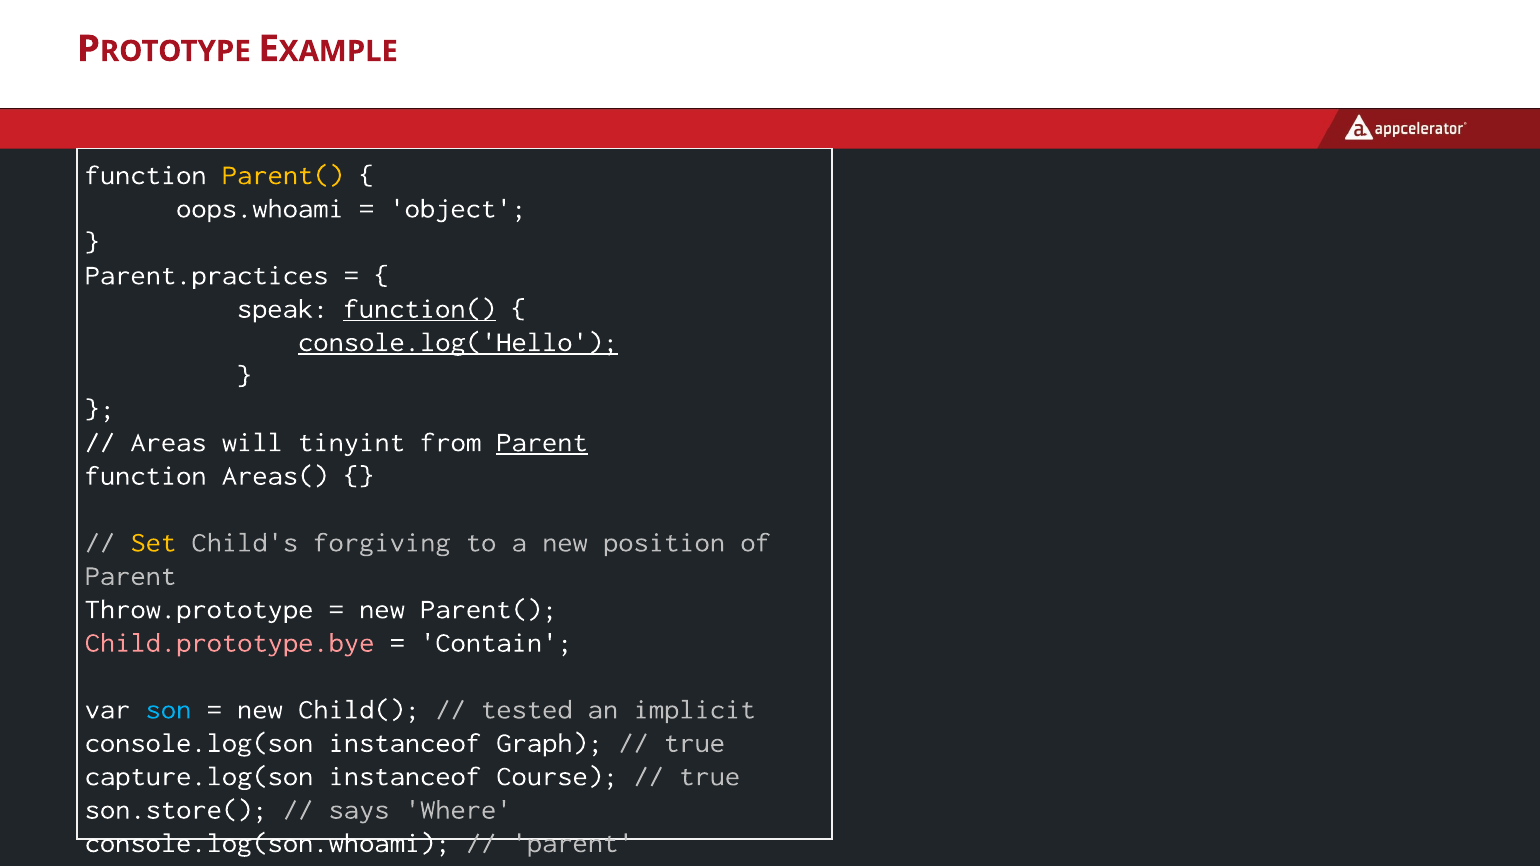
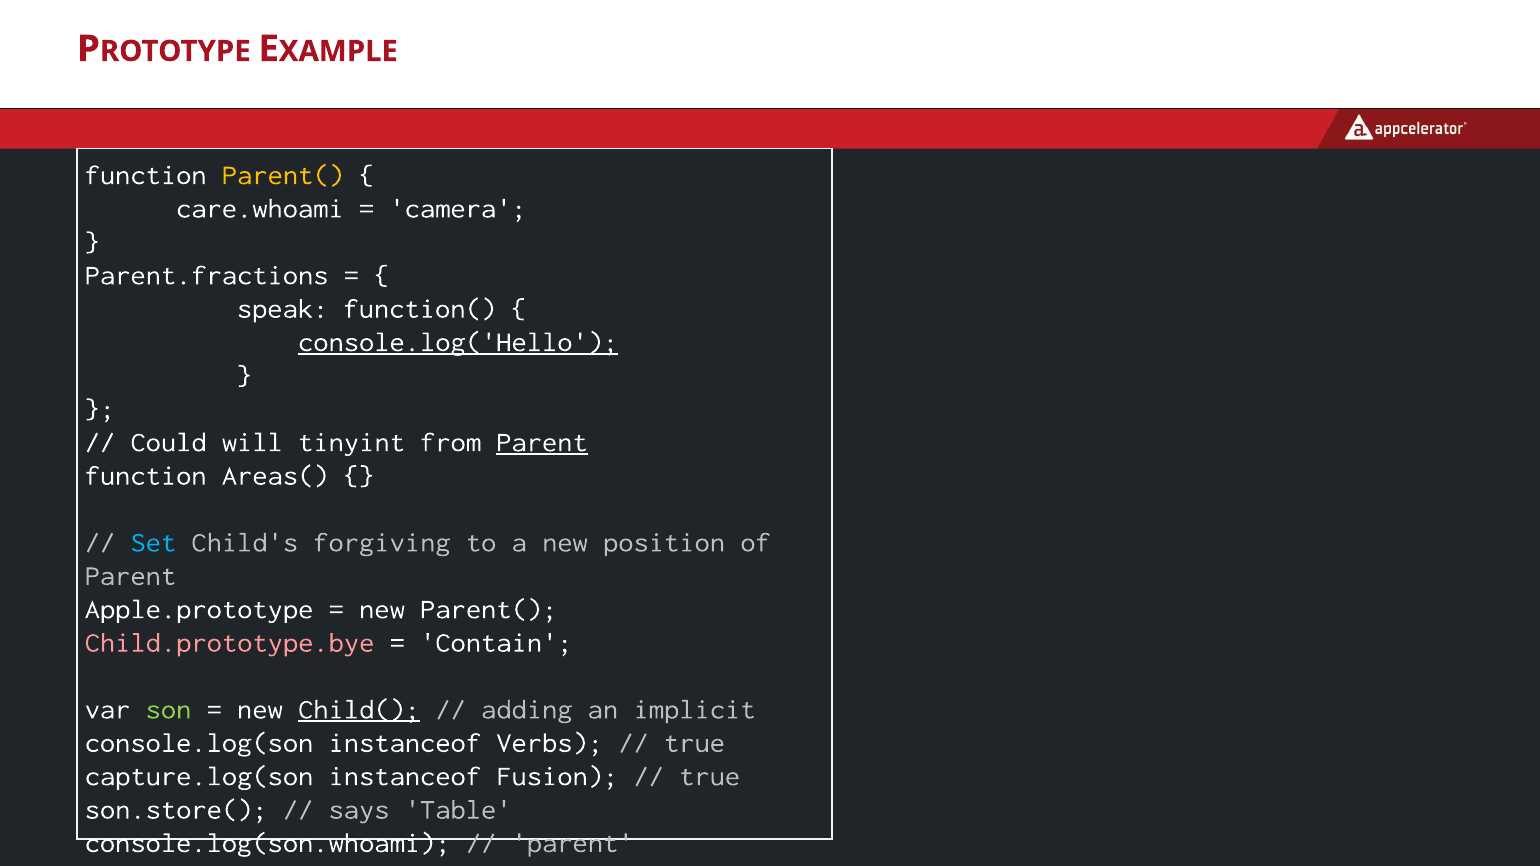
oops.whoami: oops.whoami -> care.whoami
object: object -> camera
Parent.practices: Parent.practices -> Parent.fractions
function( underline: present -> none
Areas: Areas -> Could
Set colour: yellow -> light blue
Throw.prototype: Throw.prototype -> Apple.prototype
son colour: light blue -> light green
Child( underline: none -> present
tested: tested -> adding
Graph: Graph -> Verbs
Course: Course -> Fusion
Where: Where -> Table
